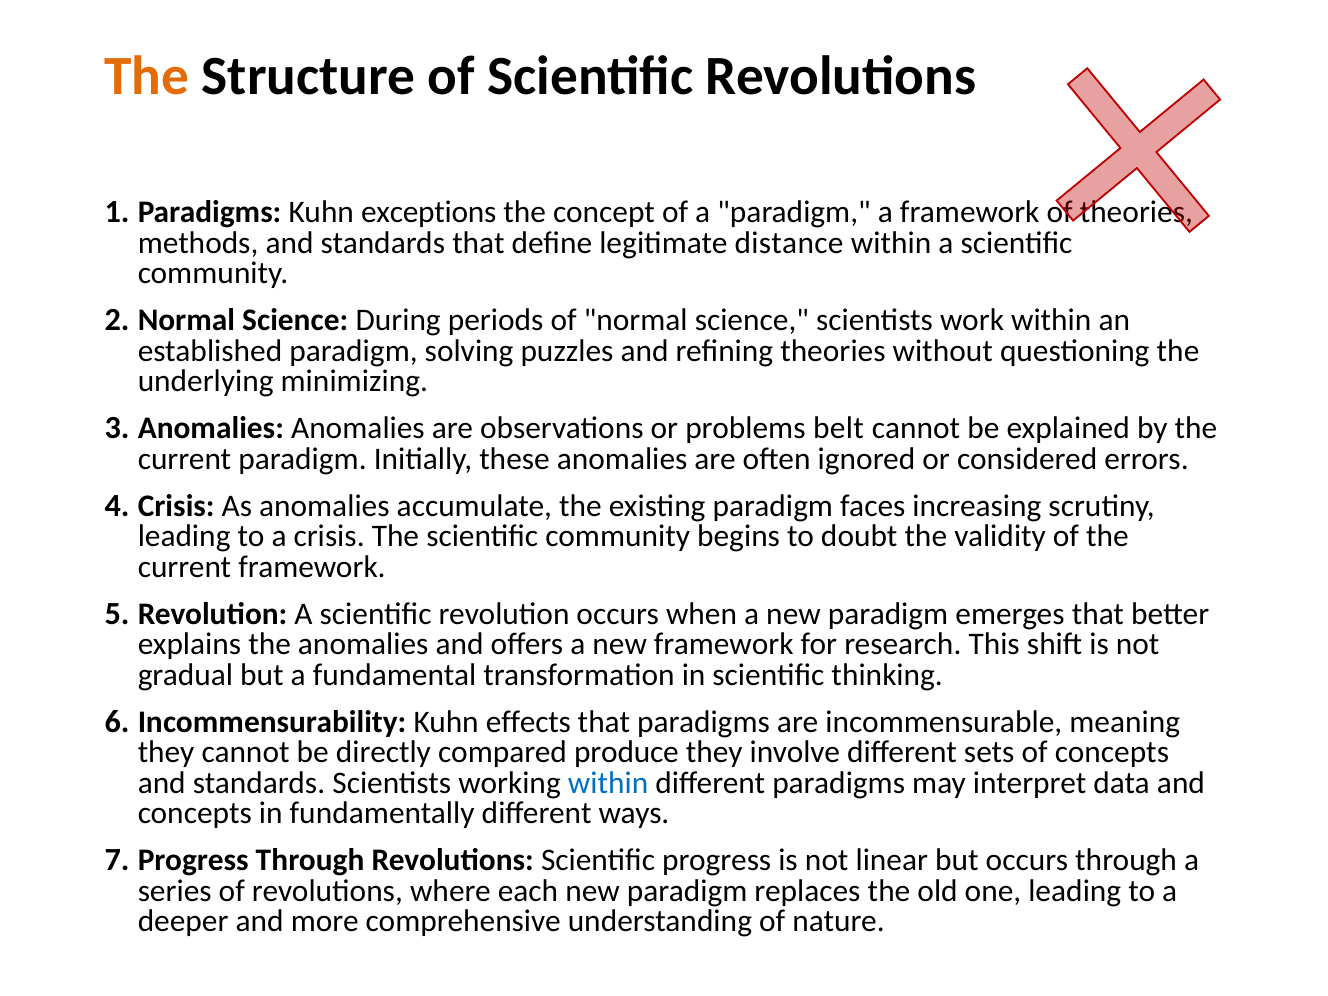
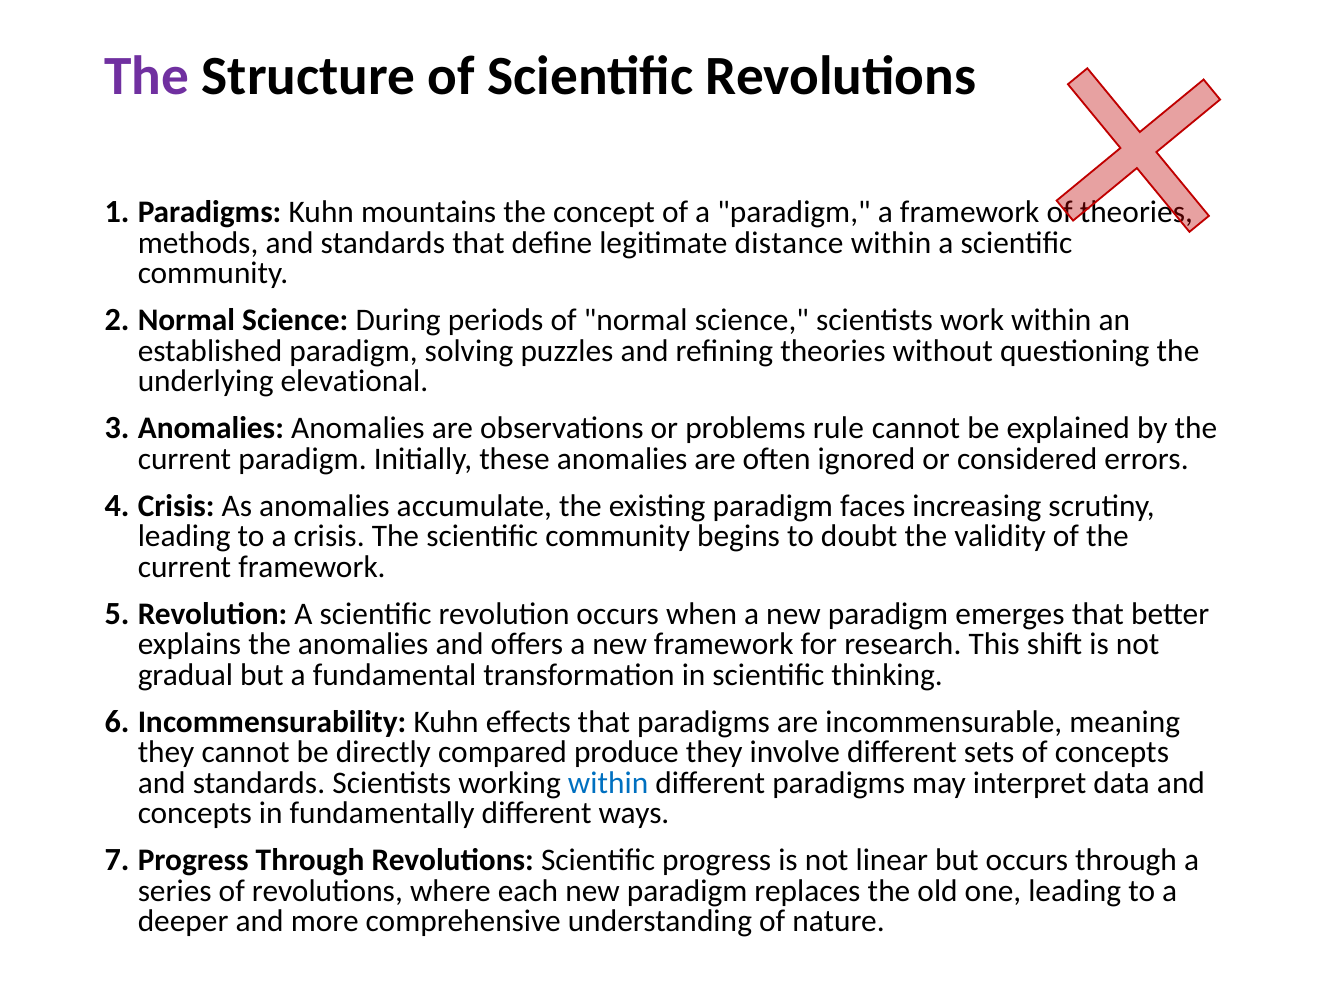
The at (147, 76) colour: orange -> purple
exceptions: exceptions -> mountains
minimizing: minimizing -> elevational
belt: belt -> rule
